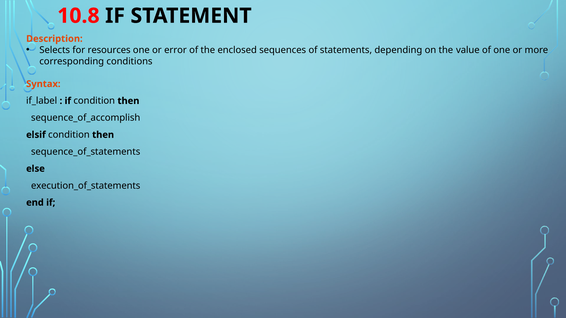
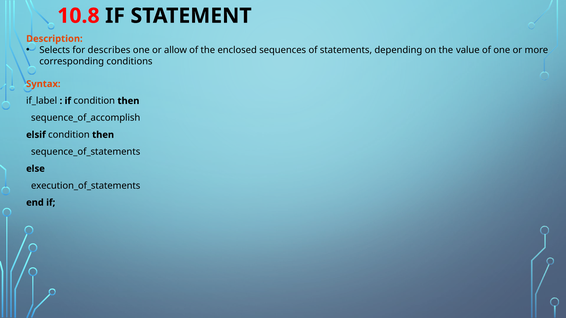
resources: resources -> describes
error: error -> allow
